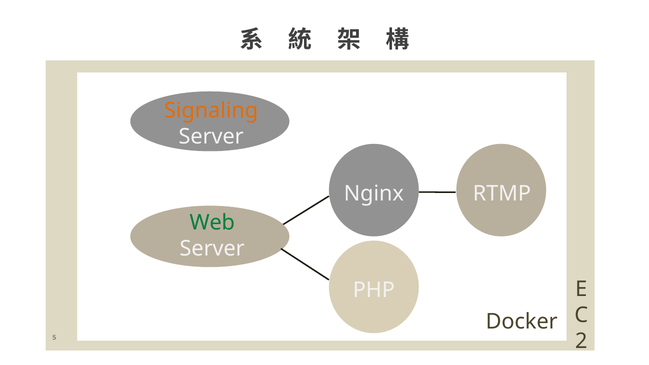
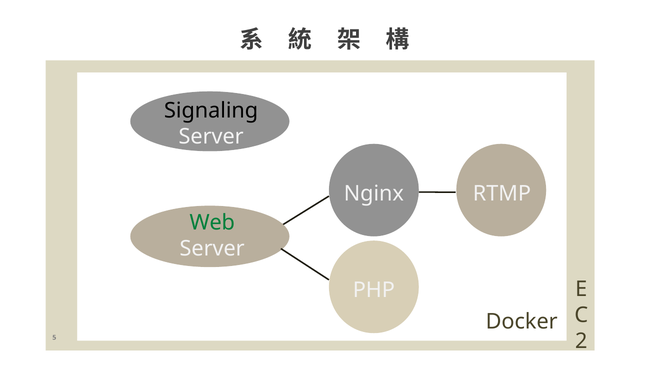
Signaling colour: orange -> black
